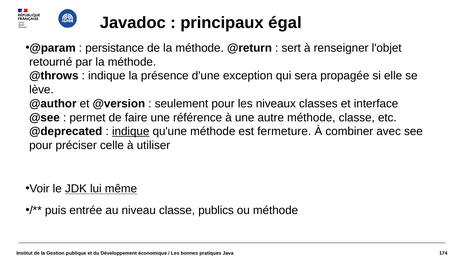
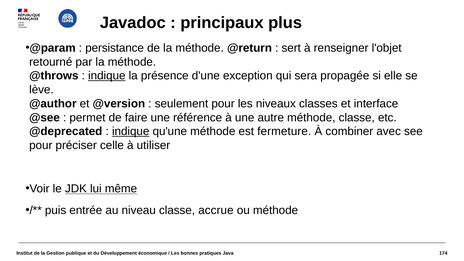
égal: égal -> plus
indique at (107, 76) underline: none -> present
publics: publics -> accrue
